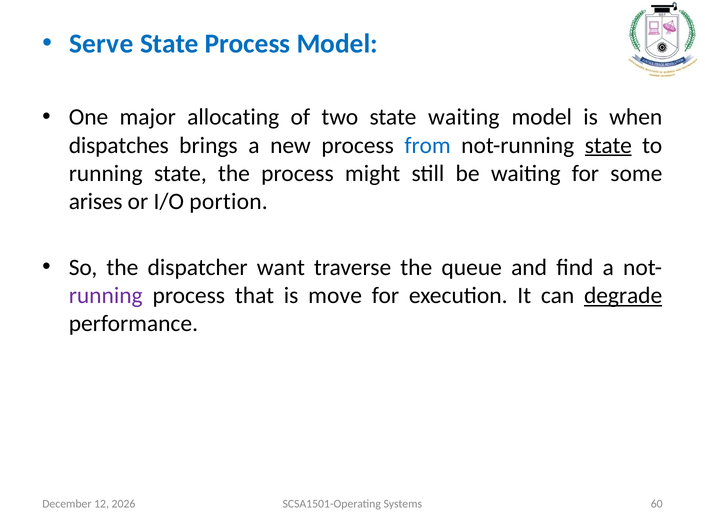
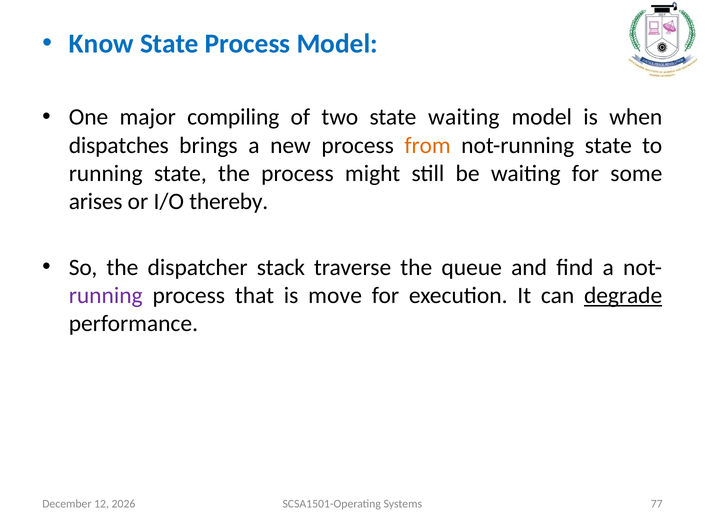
Serve: Serve -> Know
allocating: allocating -> compiling
from colour: blue -> orange
state at (608, 146) underline: present -> none
portion: portion -> thereby
want: want -> stack
60: 60 -> 77
